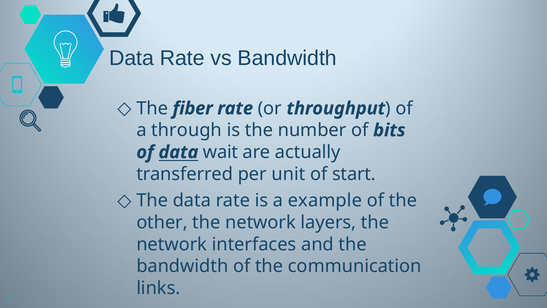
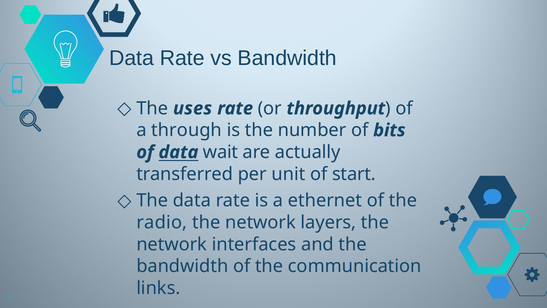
fiber: fiber -> uses
example: example -> ethernet
other: other -> radio
